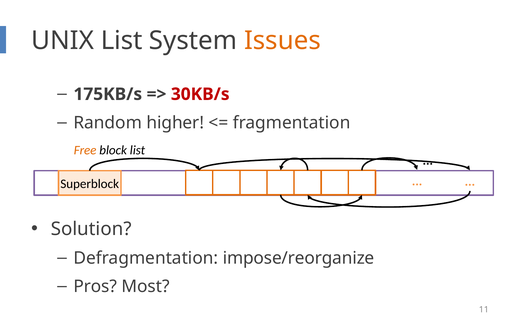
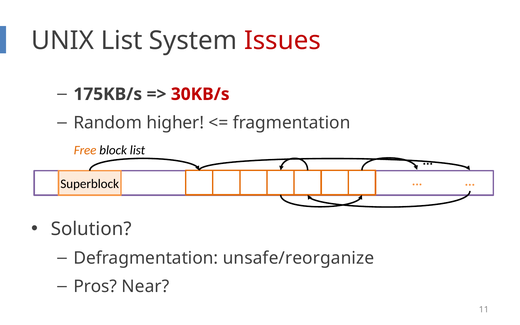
Issues colour: orange -> red
impose/reorganize: impose/reorganize -> unsafe/reorganize
Most: Most -> Near
